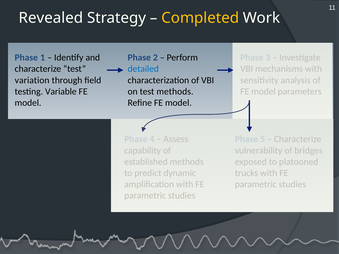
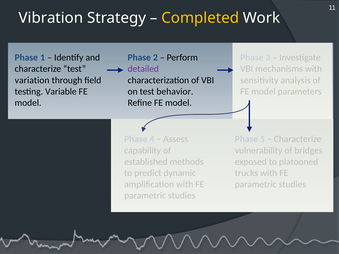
Revealed: Revealed -> Vibration
detailed colour: blue -> purple
test methods: methods -> behavior
